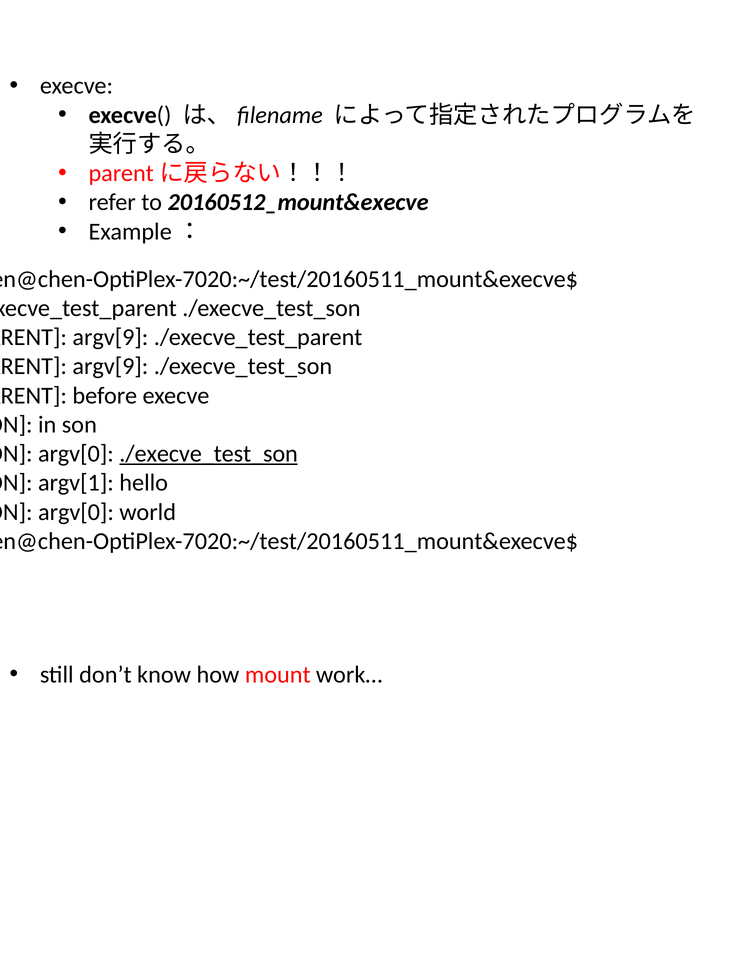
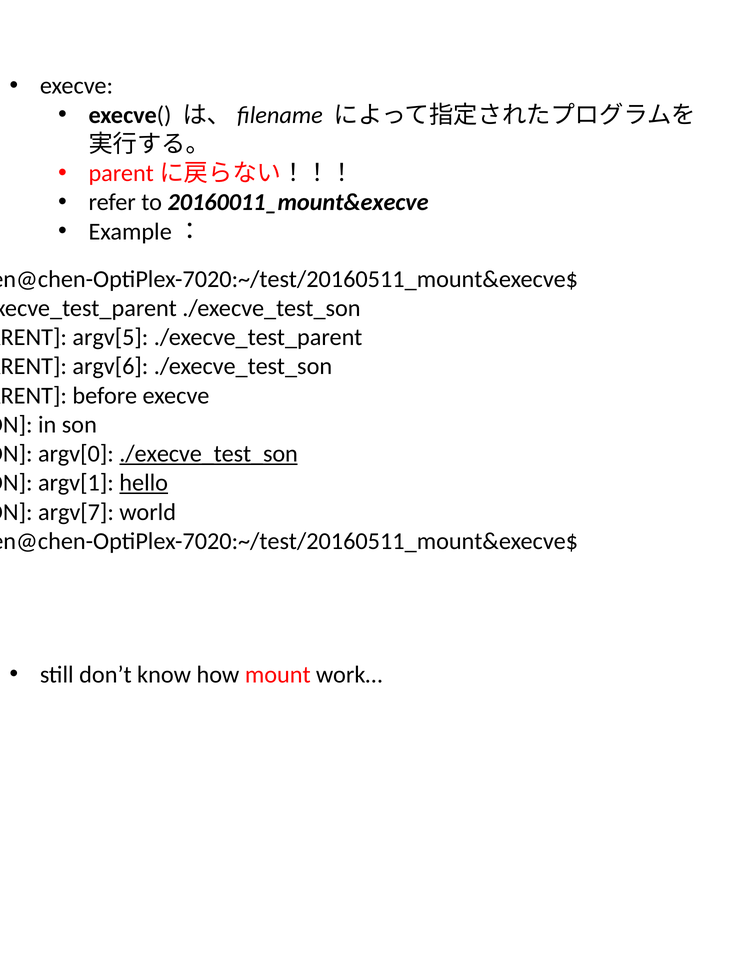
20160512_mount&execve: 20160512_mount&execve -> 20160011_mount&execve
argv[9 at (110, 338): argv[9 -> argv[5
argv[9 at (110, 367): argv[9 -> argv[6
hello underline: none -> present
argv[0 at (76, 513): argv[0 -> argv[7
